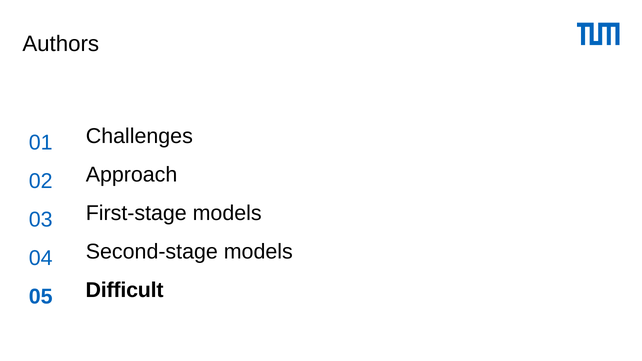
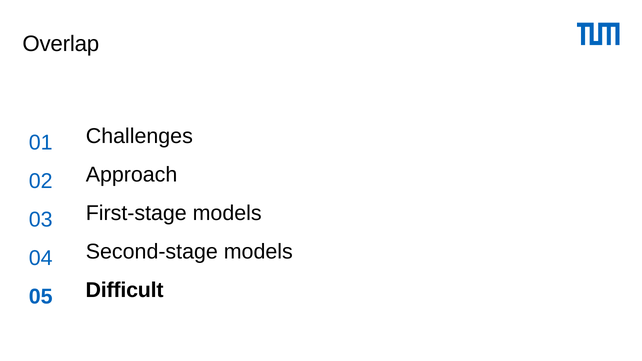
Authors: Authors -> Overlap
